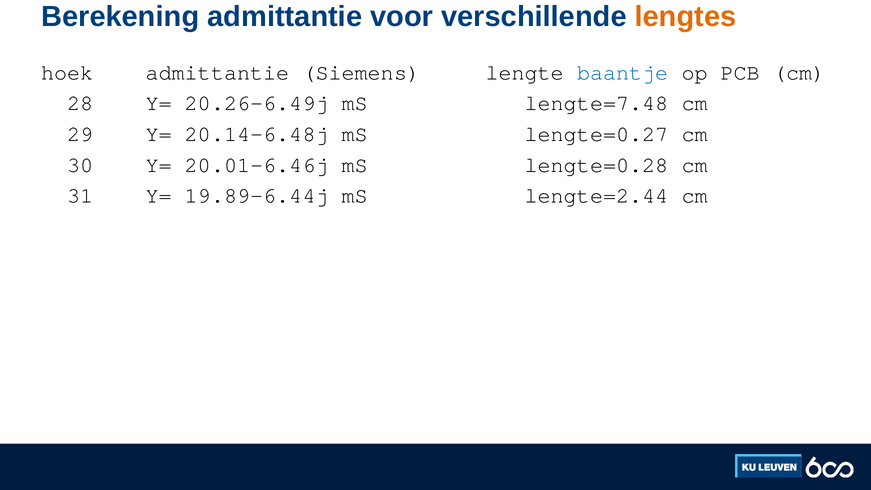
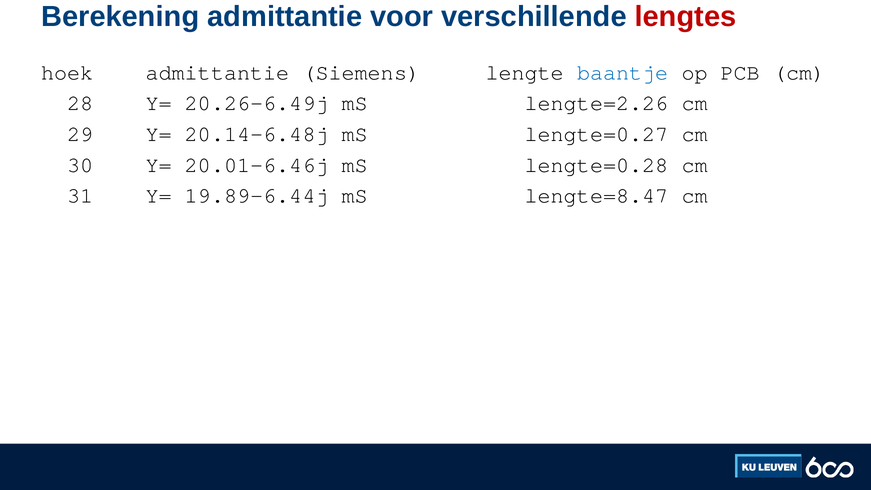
lengtes colour: orange -> red
lengte=7.48: lengte=7.48 -> lengte=2.26
lengte=2.44: lengte=2.44 -> lengte=8.47
